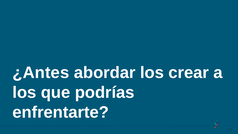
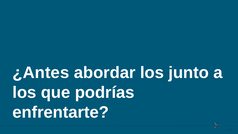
crear: crear -> junto
